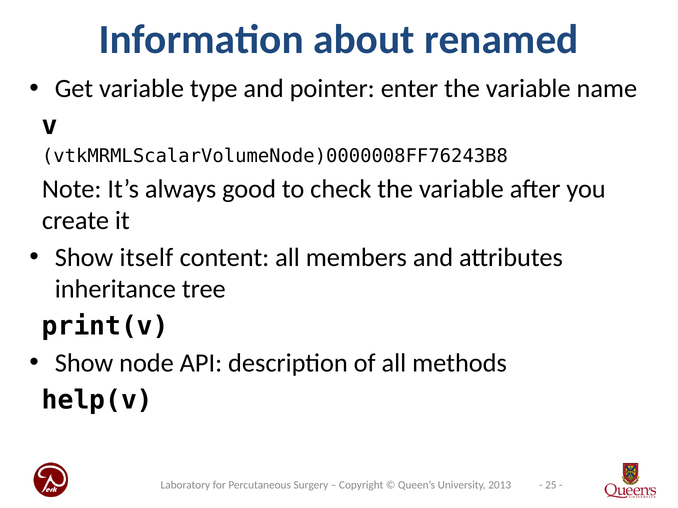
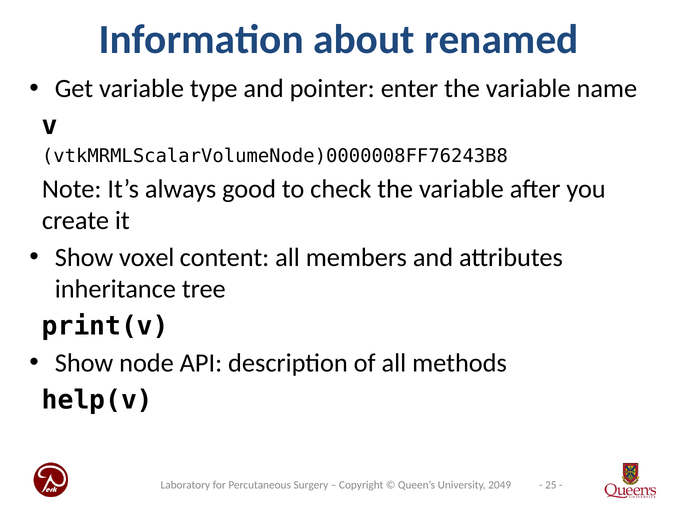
itself: itself -> voxel
2013: 2013 -> 2049
